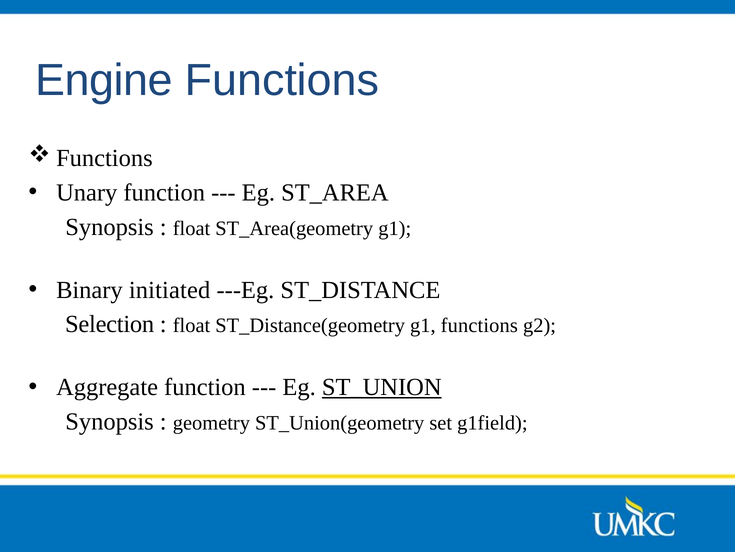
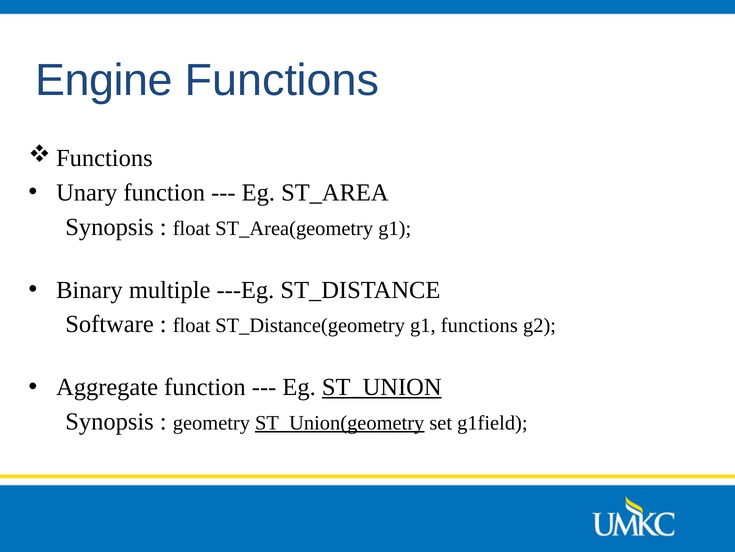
initiated: initiated -> multiple
Selection: Selection -> Software
ST_Union(geometry underline: none -> present
